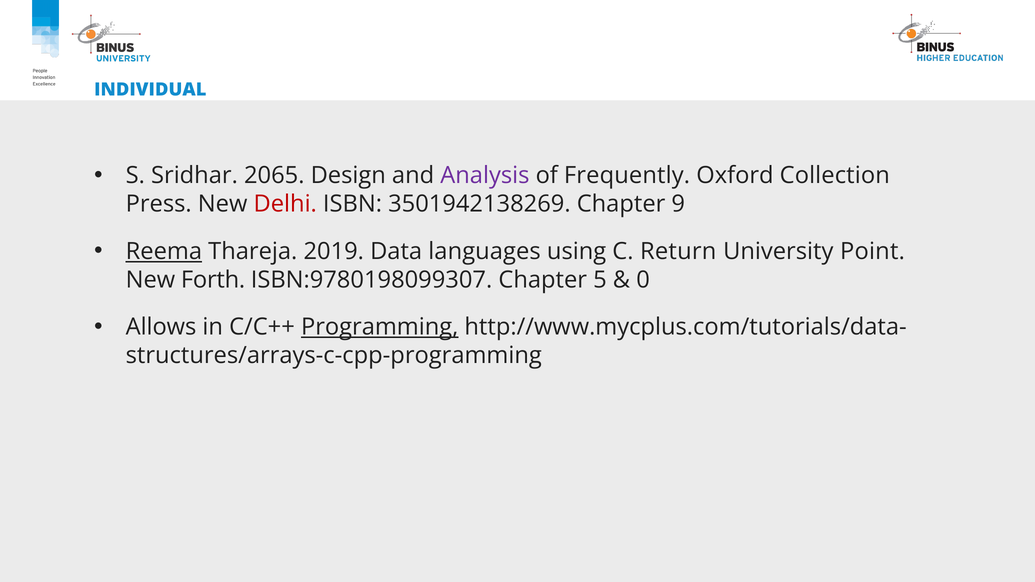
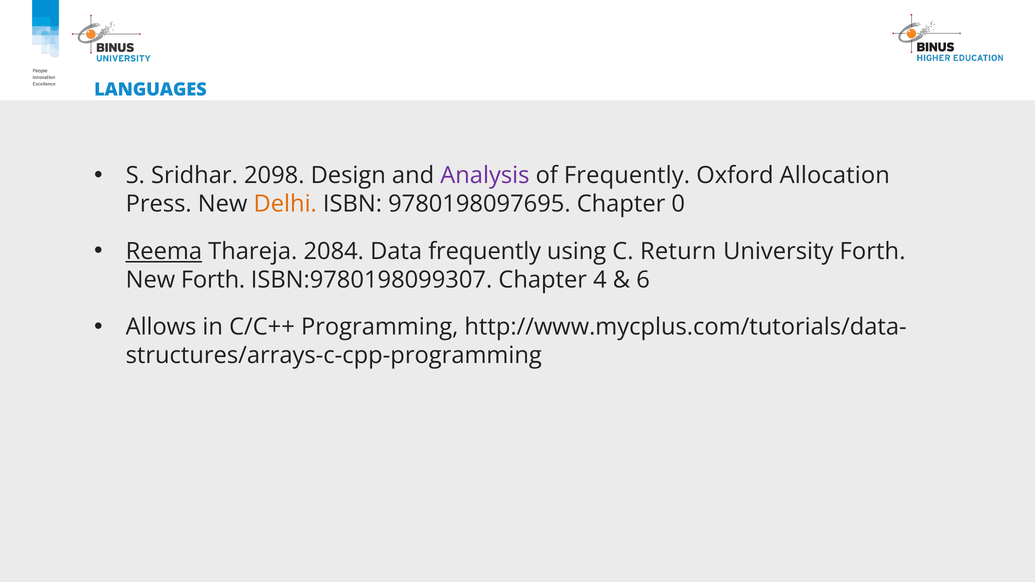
INDIVIDUAL: INDIVIDUAL -> LANGUAGES
2065: 2065 -> 2098
Collection: Collection -> Allocation
Delhi colour: red -> orange
3501942138269: 3501942138269 -> 9780198097695
9: 9 -> 0
2019: 2019 -> 2084
Data languages: languages -> frequently
University Point: Point -> Forth
5: 5 -> 4
0: 0 -> 6
Programming underline: present -> none
